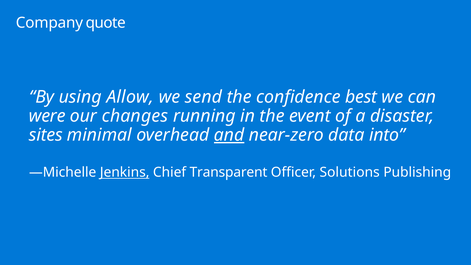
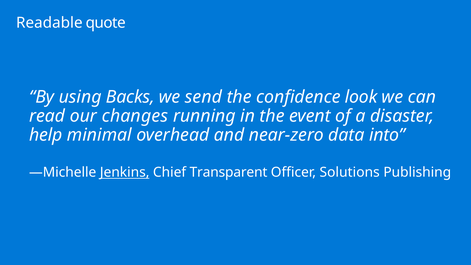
Company: Company -> Readable
Allow: Allow -> Backs
best: best -> look
were: were -> read
sites: sites -> help
and underline: present -> none
